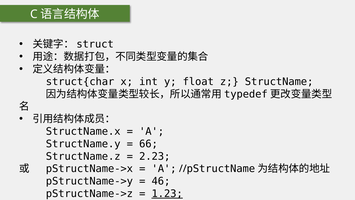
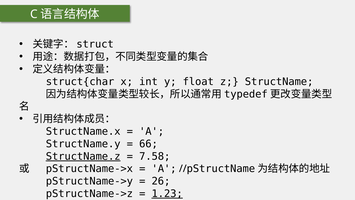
StructName.z underline: none -> present
2.23: 2.23 -> 7.58
46: 46 -> 26
